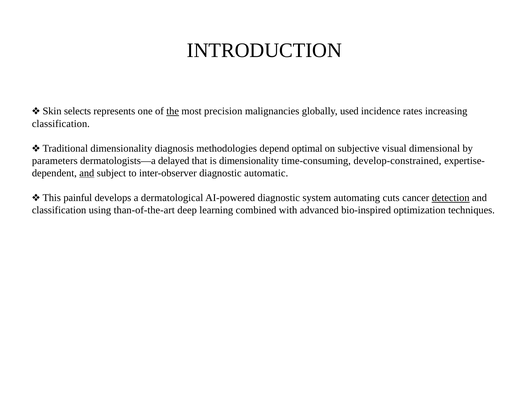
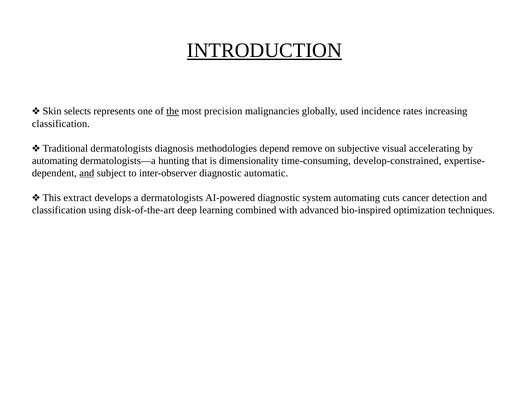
INTRODUCTION underline: none -> present
Traditional dimensionality: dimensionality -> dermatologists
optimal: optimal -> remove
dimensional: dimensional -> accelerating
parameters at (55, 161): parameters -> automating
delayed: delayed -> hunting
painful: painful -> extract
a dermatological: dermatological -> dermatologists
detection underline: present -> none
than-of-the-art: than-of-the-art -> disk-of-the-art
